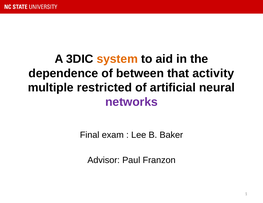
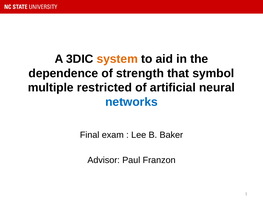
between: between -> strength
activity: activity -> symbol
networks colour: purple -> blue
